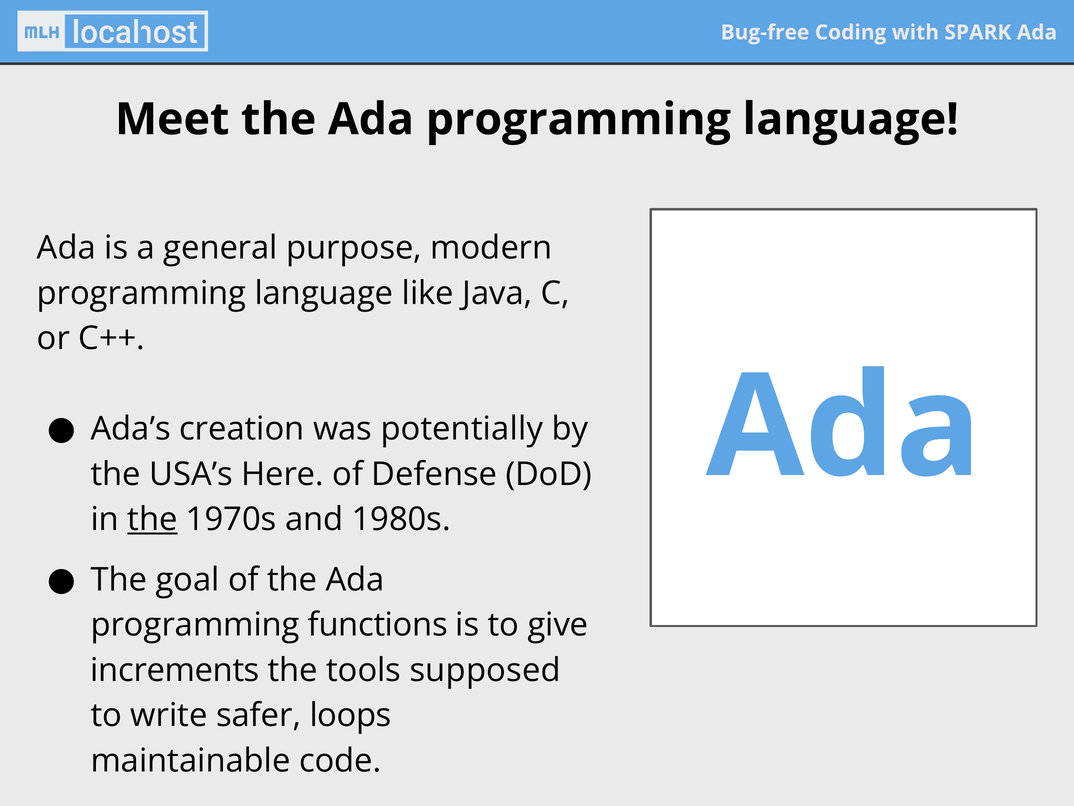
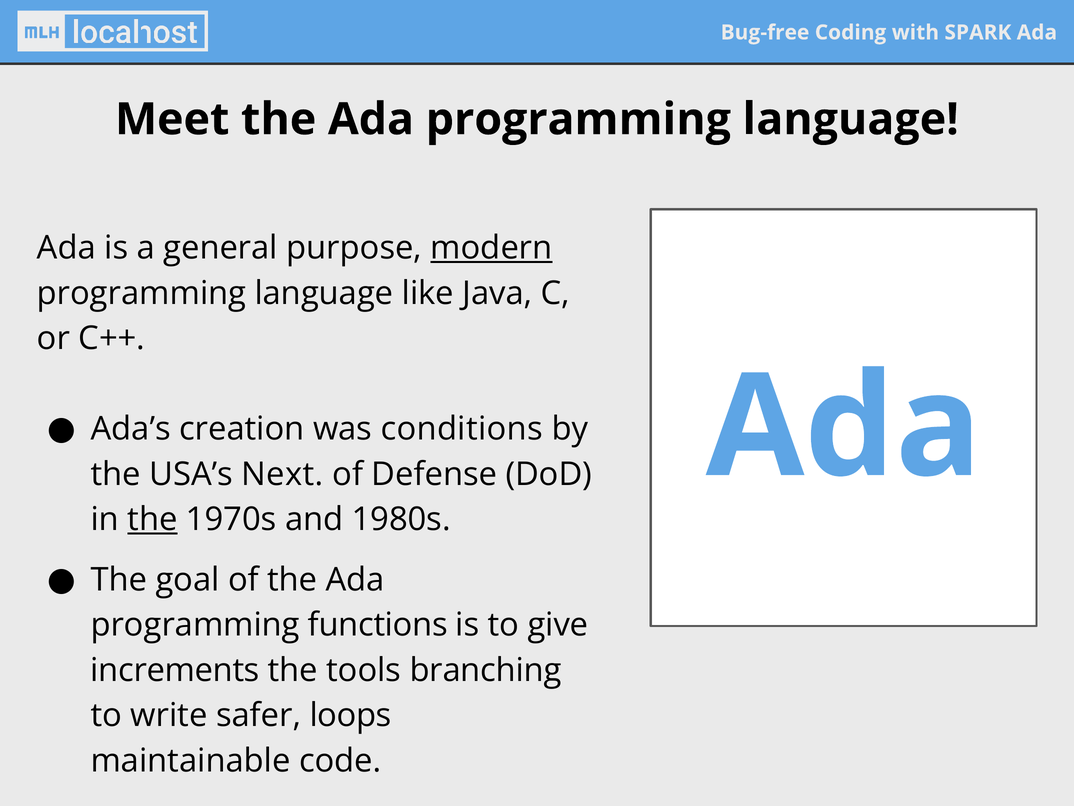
modern underline: none -> present
potentially: potentially -> conditions
Here: Here -> Next
supposed: supposed -> branching
